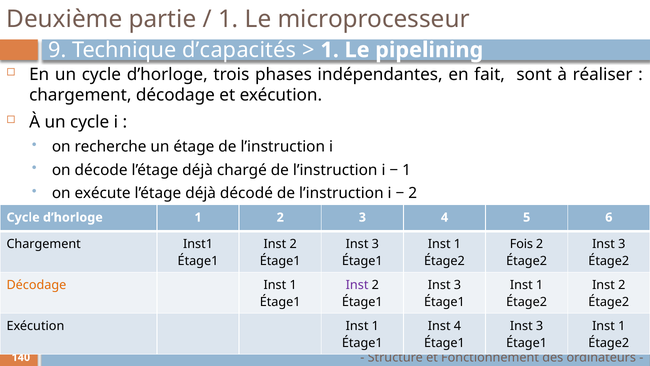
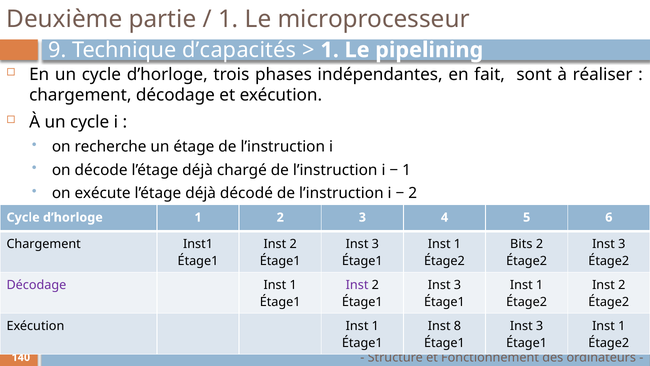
Fois: Fois -> Bits
Décodage at (36, 285) colour: orange -> purple
Inst 4: 4 -> 8
